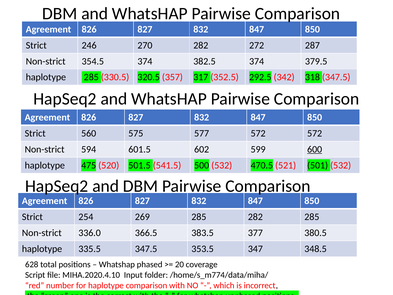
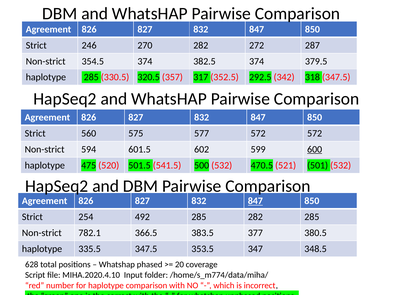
847 at (255, 201) underline: none -> present
269: 269 -> 492
336.0: 336.0 -> 782.1
